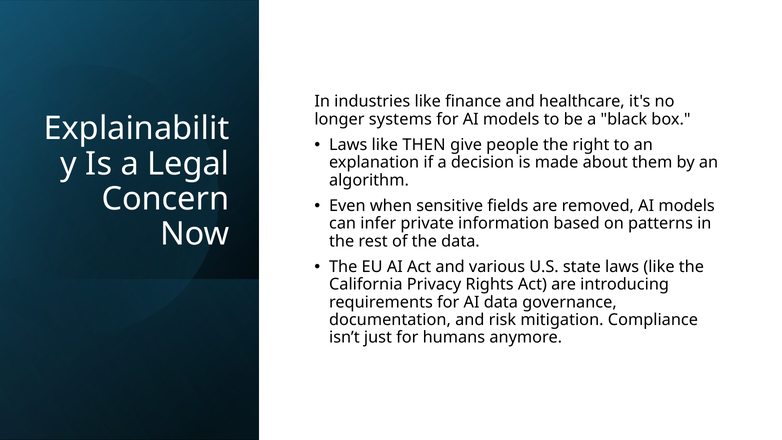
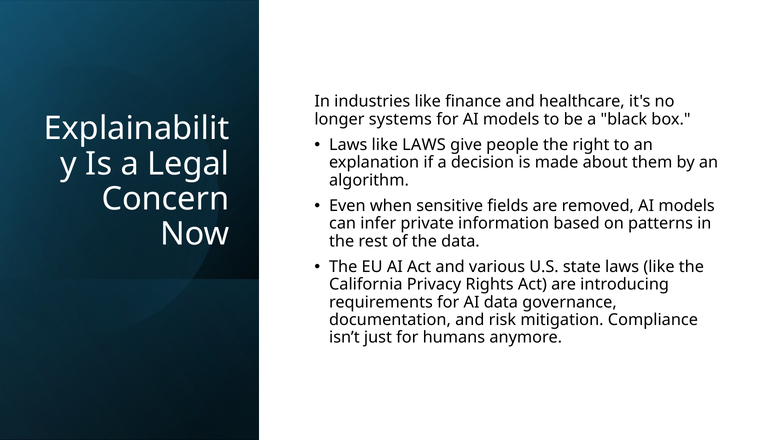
like THEN: THEN -> LAWS
